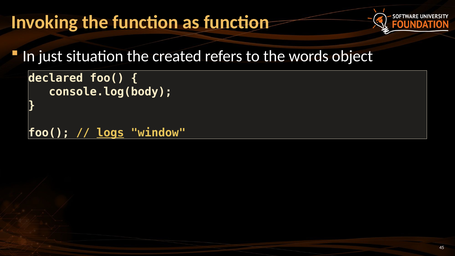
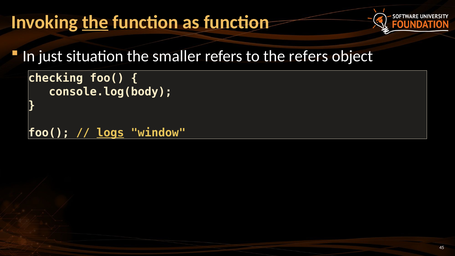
the at (95, 22) underline: none -> present
created: created -> smaller
the words: words -> refers
declared: declared -> checking
